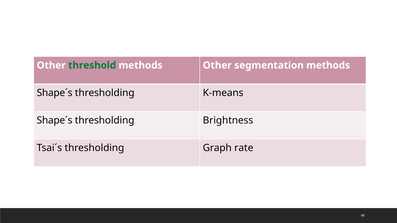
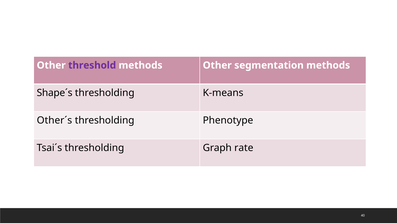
threshold colour: green -> purple
Shape´s at (55, 120): Shape´s -> Other´s
Brightness: Brightness -> Phenotype
